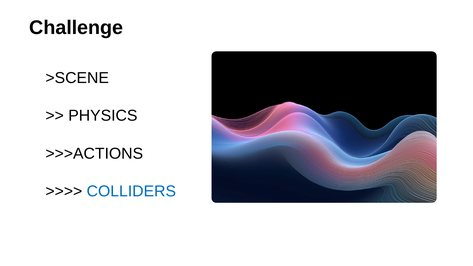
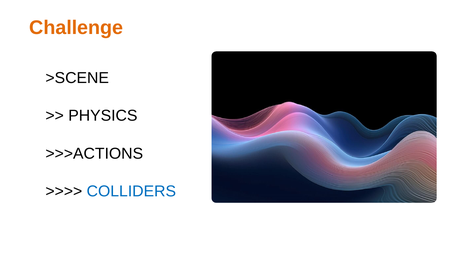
Challenge colour: black -> orange
